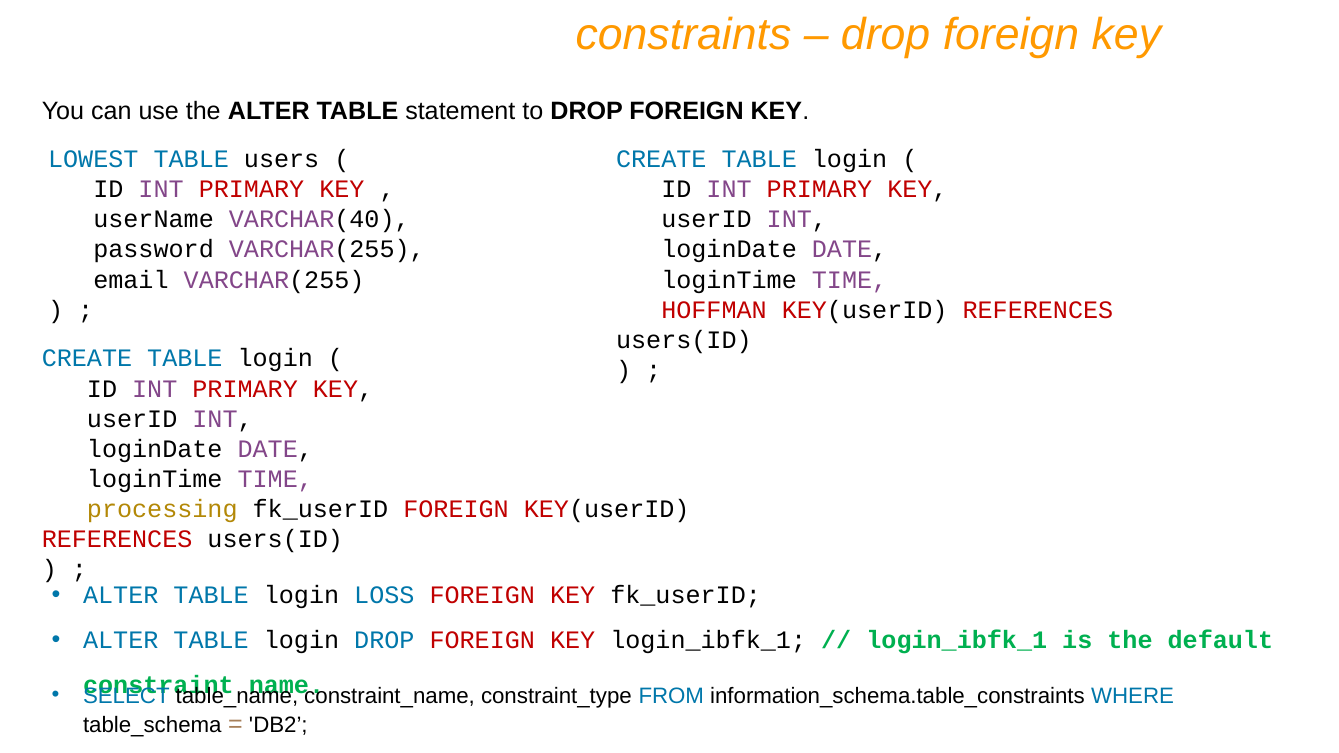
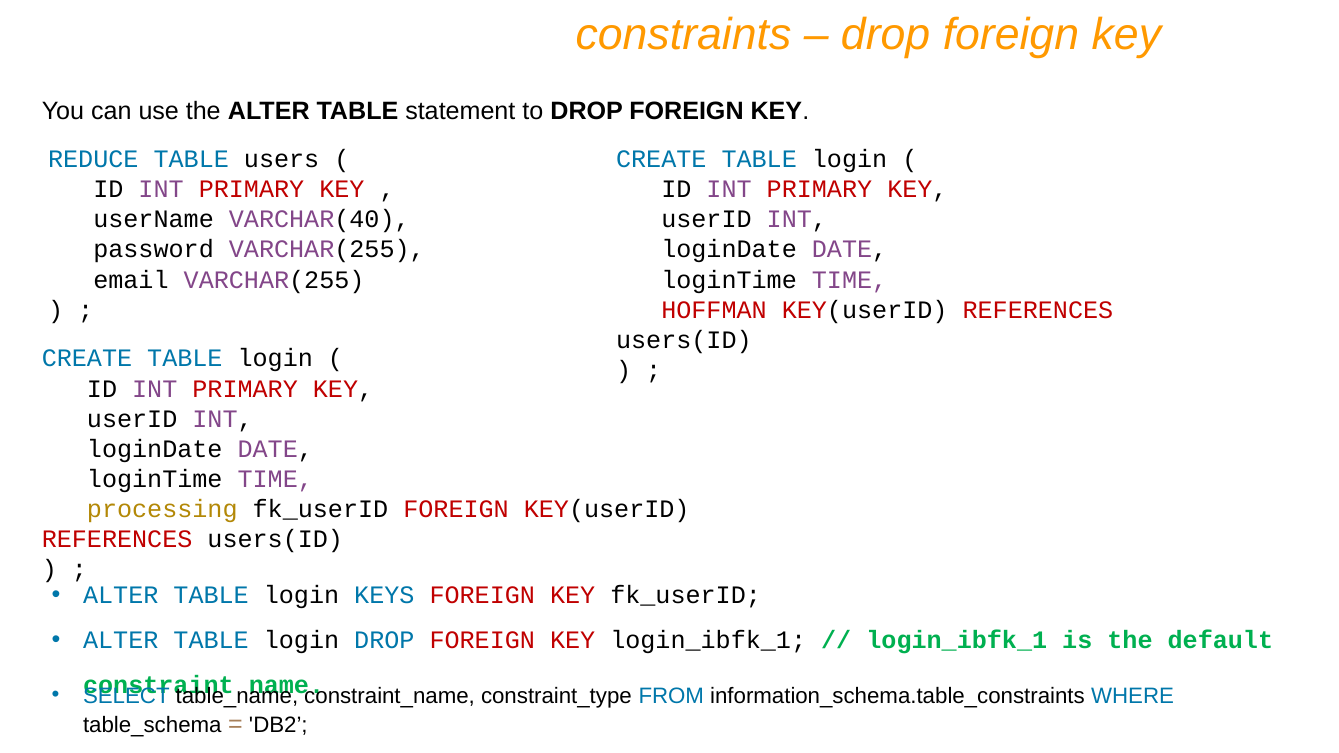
LOWEST: LOWEST -> REDUCE
LOSS: LOSS -> KEYS
